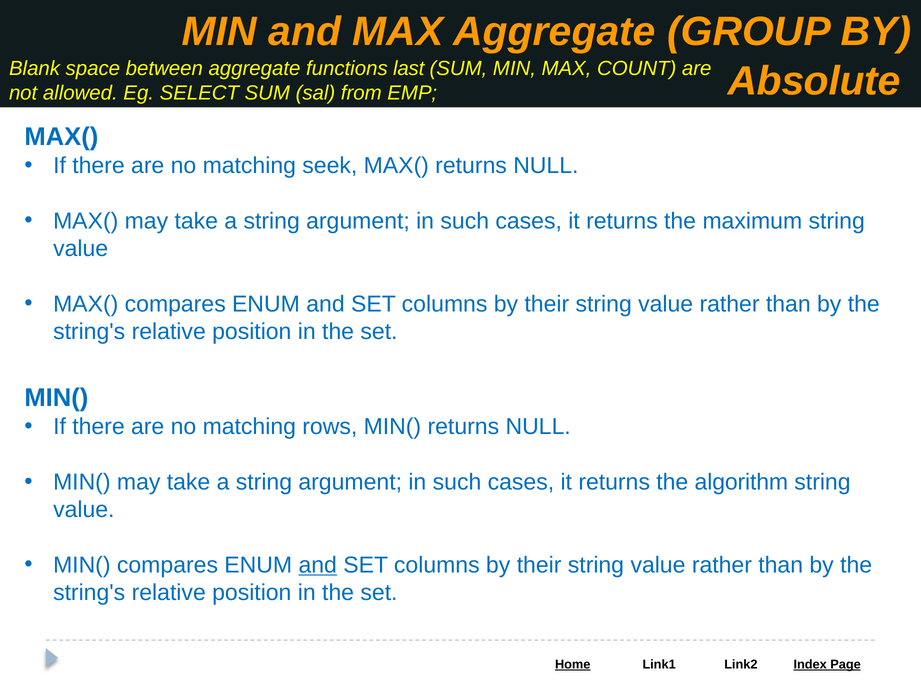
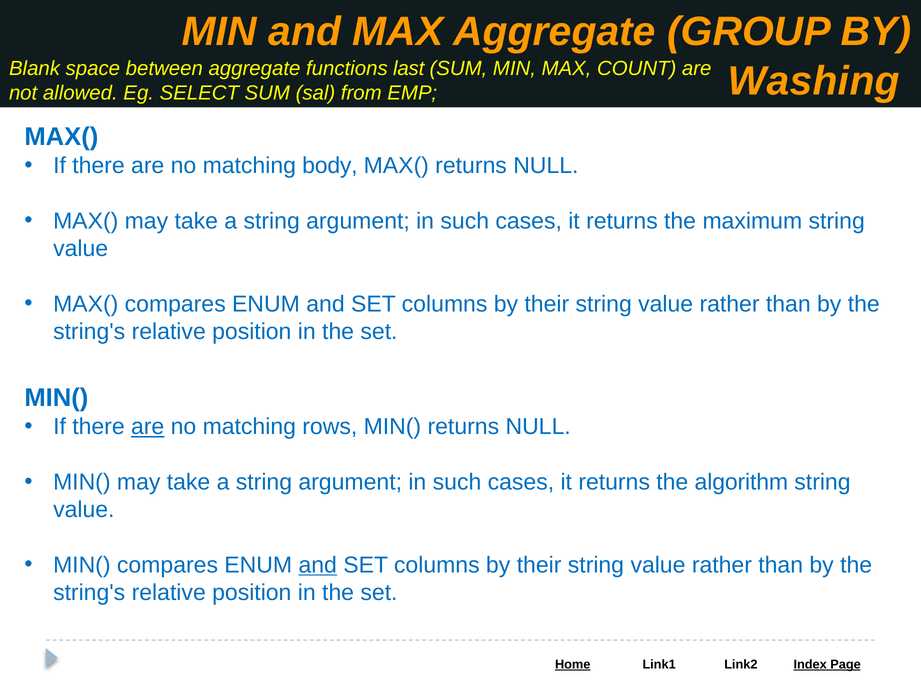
Absolute: Absolute -> Washing
seek: seek -> body
are at (148, 427) underline: none -> present
